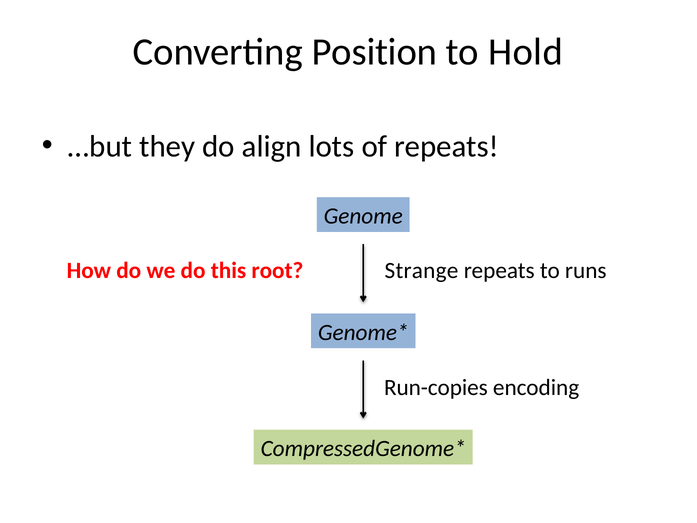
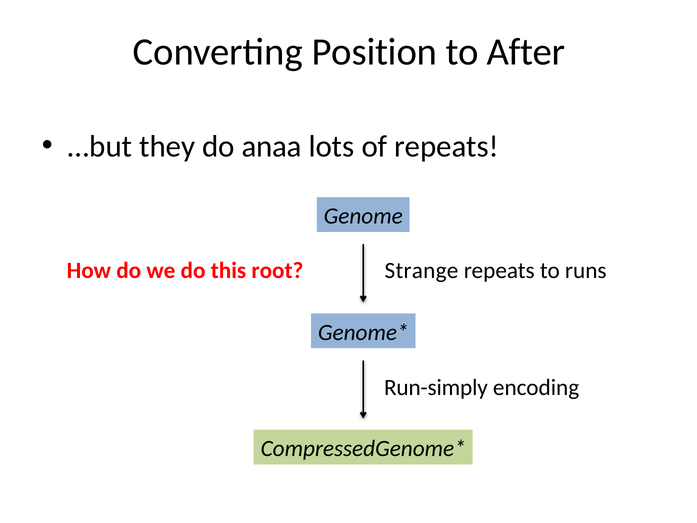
Hold: Hold -> After
align: align -> anaa
Run-copies: Run-copies -> Run-simply
